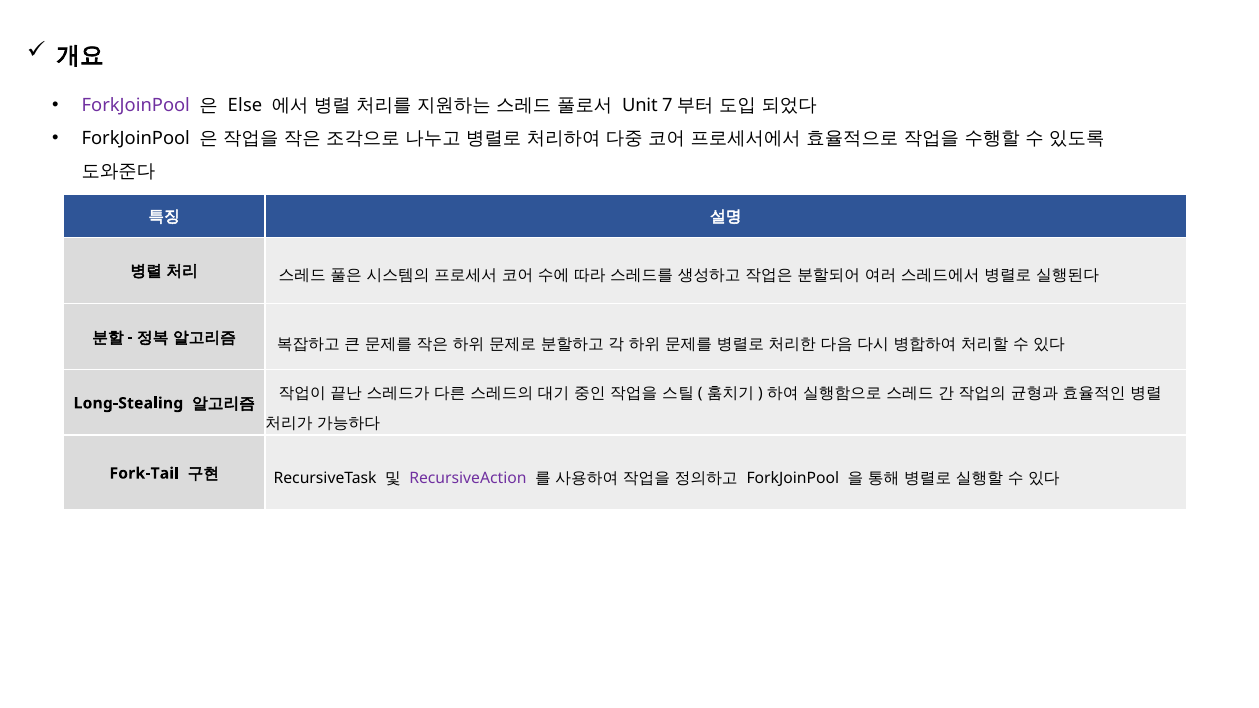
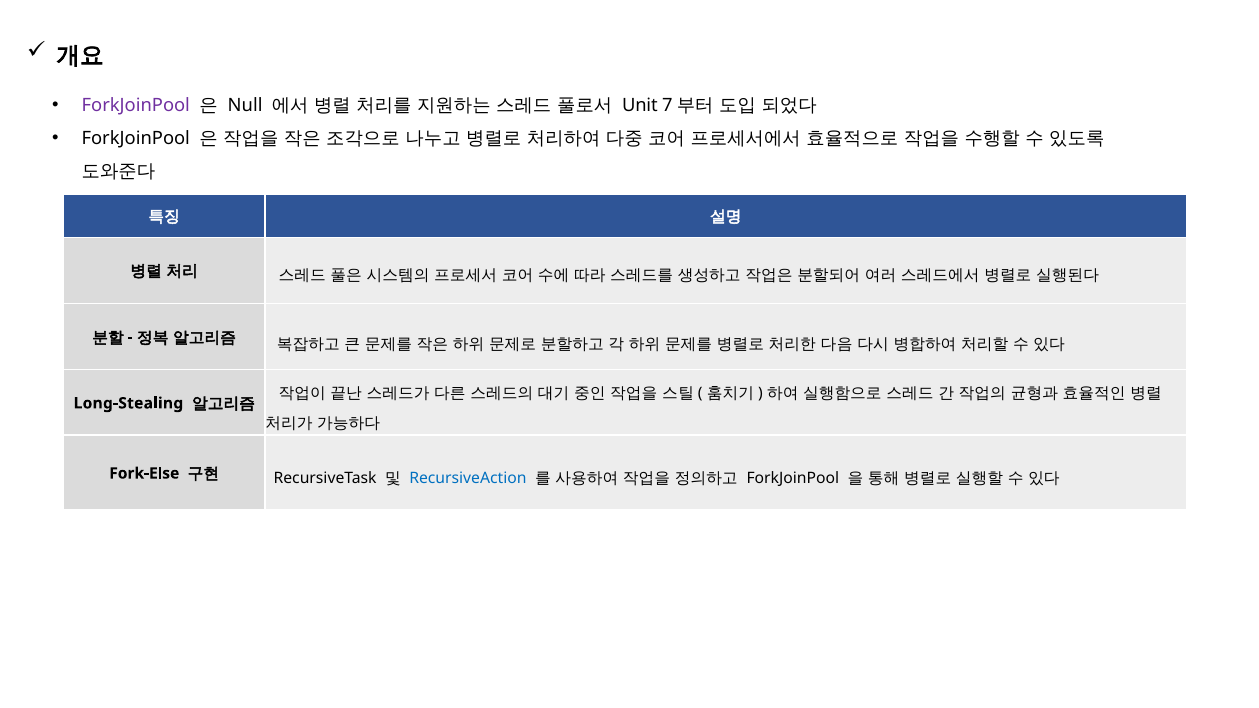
Else: Else -> Null
Fork-Tail: Fork-Tail -> Fork-Else
RecursiveAction colour: purple -> blue
